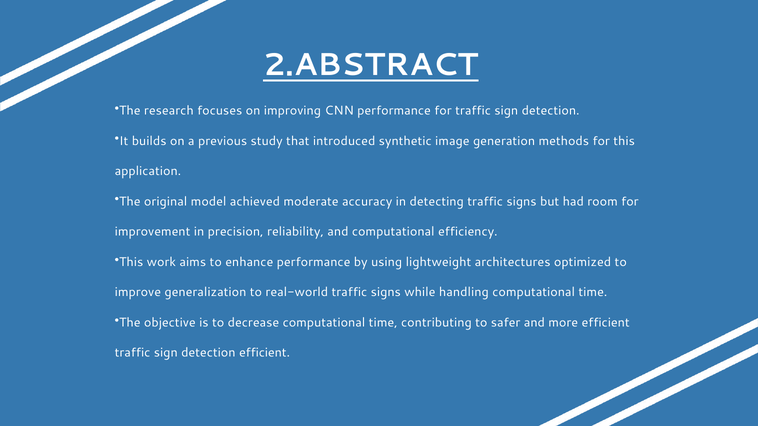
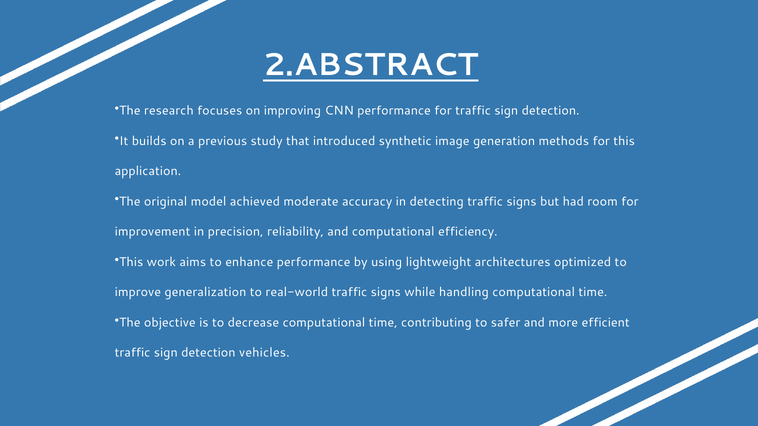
detection efficient: efficient -> vehicles
